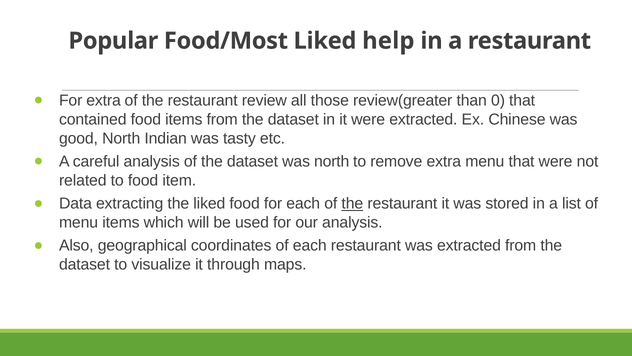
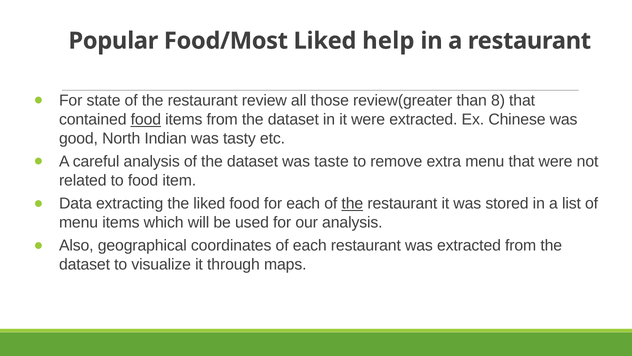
For extra: extra -> state
0: 0 -> 8
food at (146, 119) underline: none -> present
was north: north -> taste
